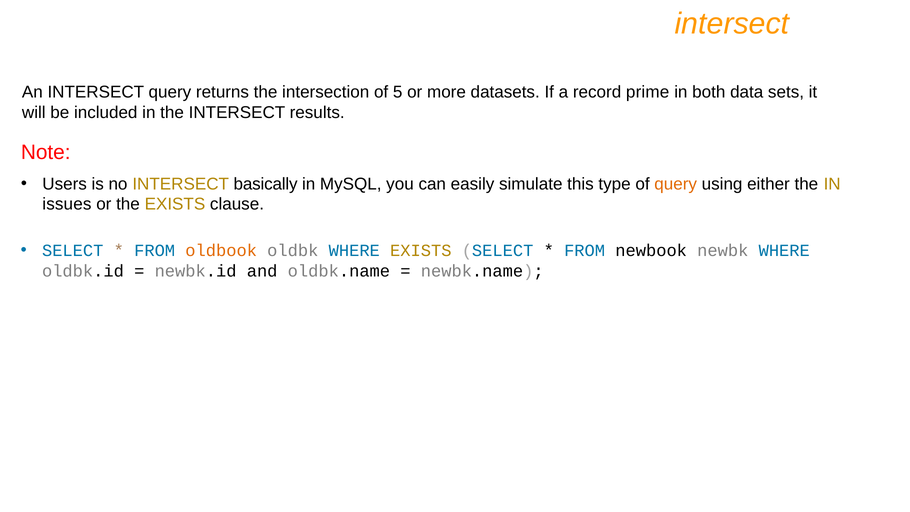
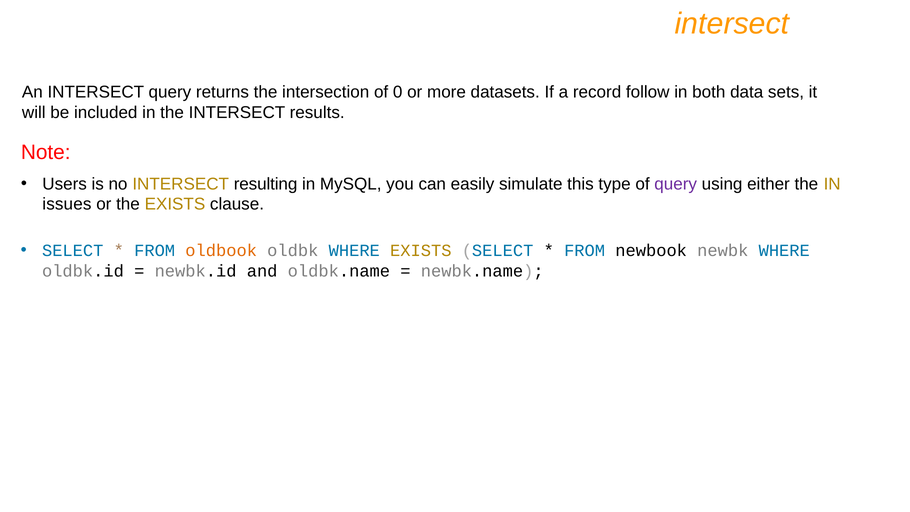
5: 5 -> 0
prime: prime -> follow
basically: basically -> resulting
query at (676, 184) colour: orange -> purple
